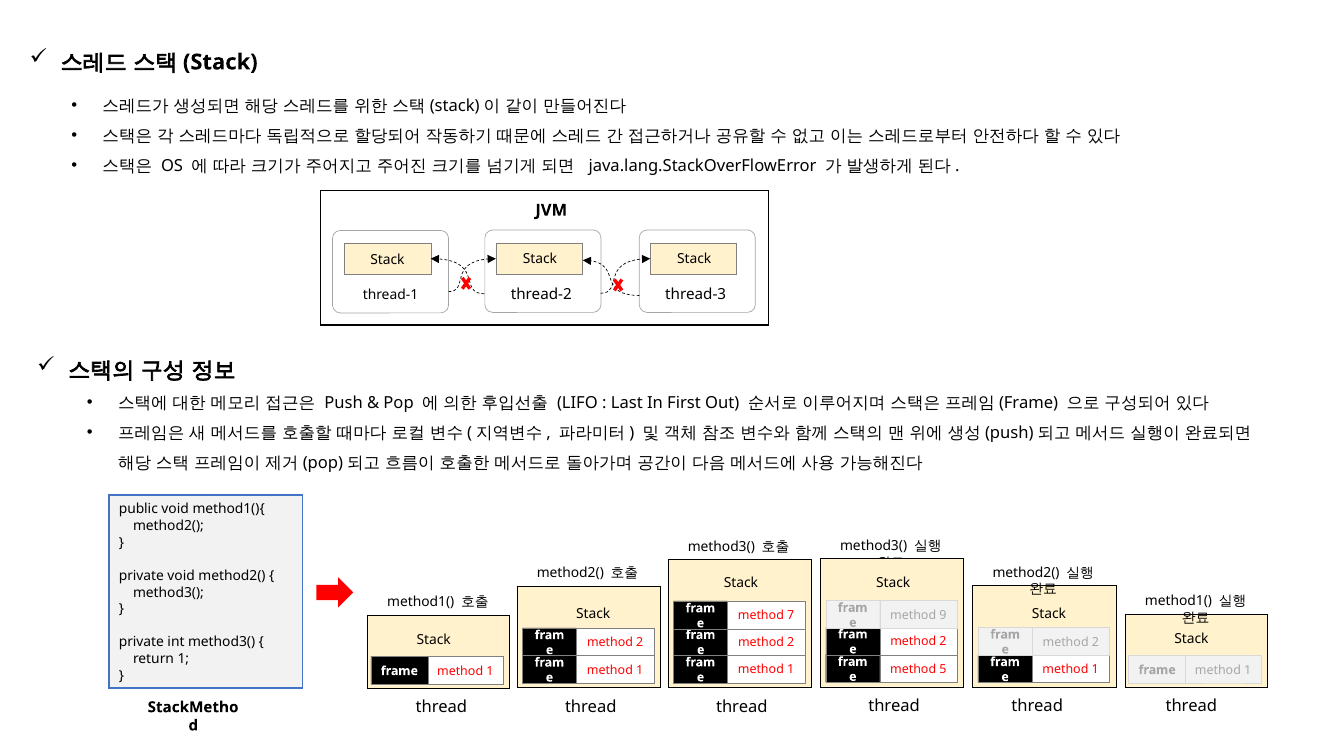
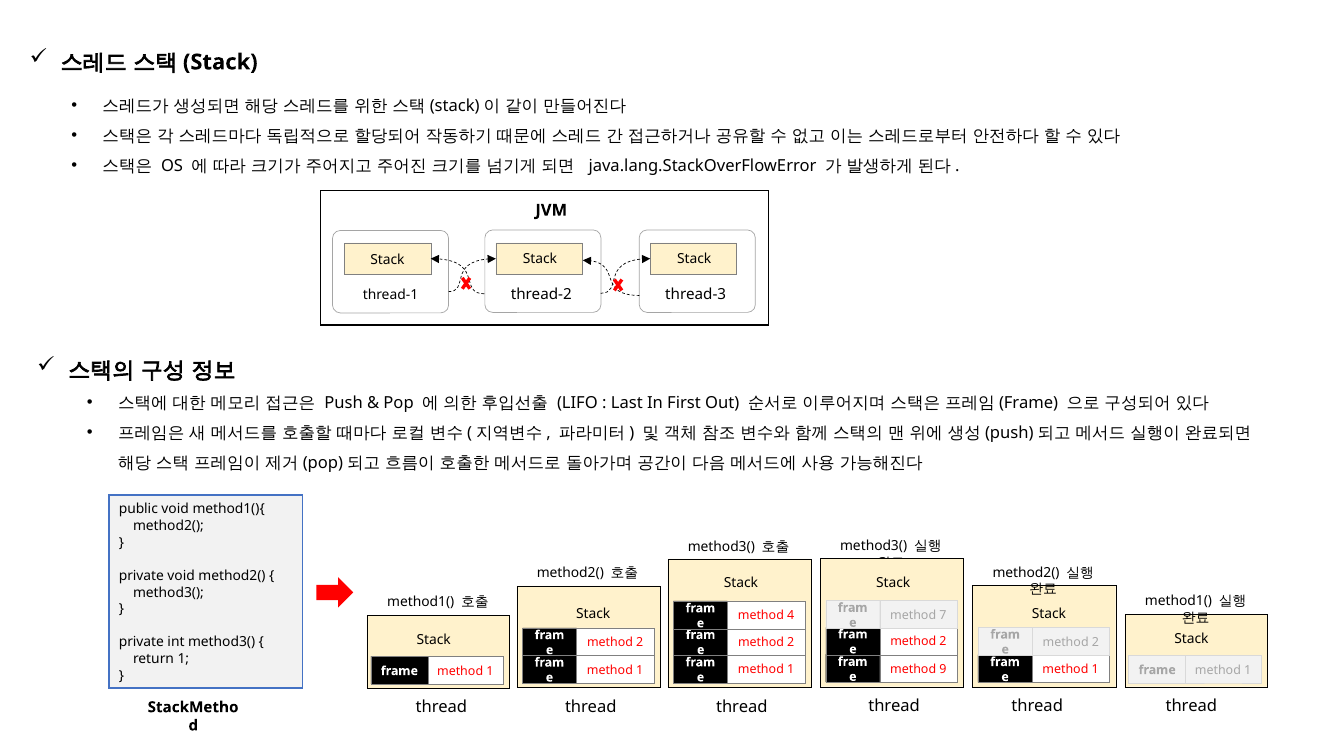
9: 9 -> 7
7: 7 -> 4
5: 5 -> 9
